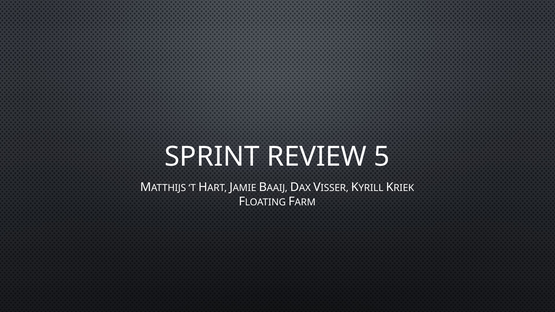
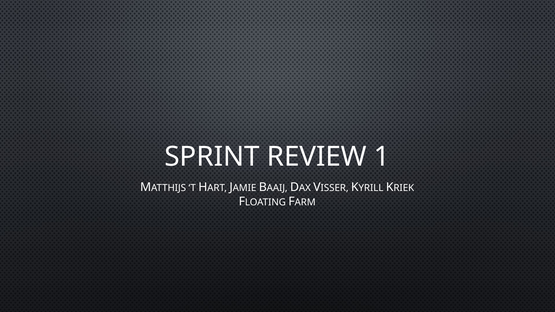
5: 5 -> 1
